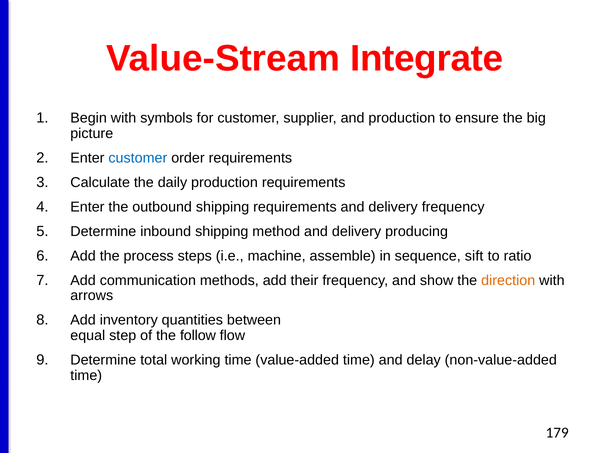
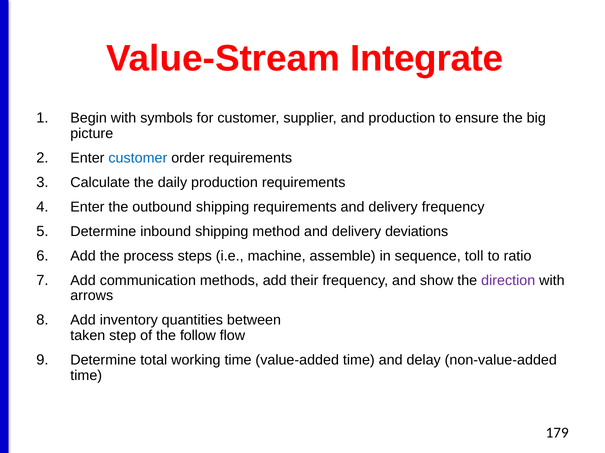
producing: producing -> deviations
sift: sift -> toll
direction colour: orange -> purple
equal: equal -> taken
